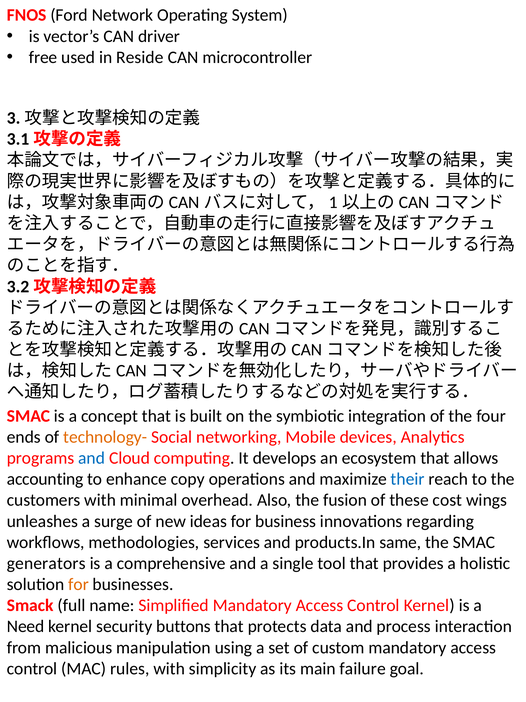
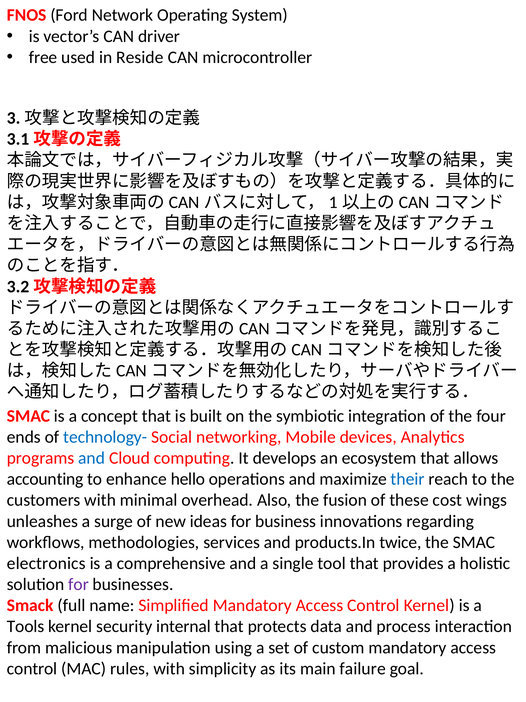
technology- colour: orange -> blue
copy: copy -> hello
same: same -> twice
generators: generators -> electronics
for at (79, 584) colour: orange -> purple
Need: Need -> Tools
buttons: buttons -> internal
